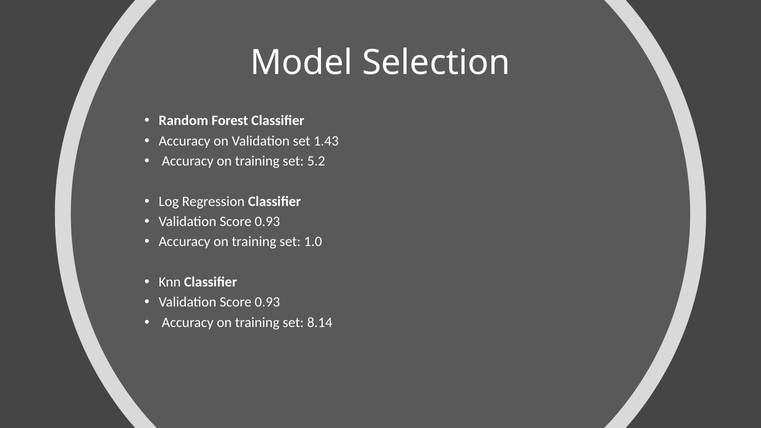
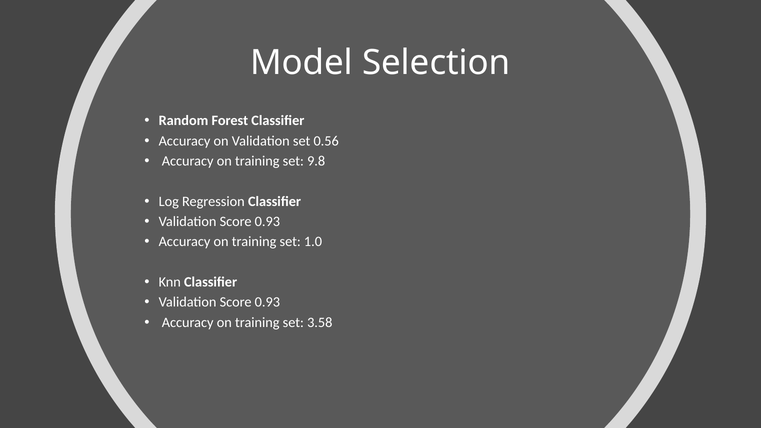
1.43: 1.43 -> 0.56
5.2: 5.2 -> 9.8
8.14: 8.14 -> 3.58
